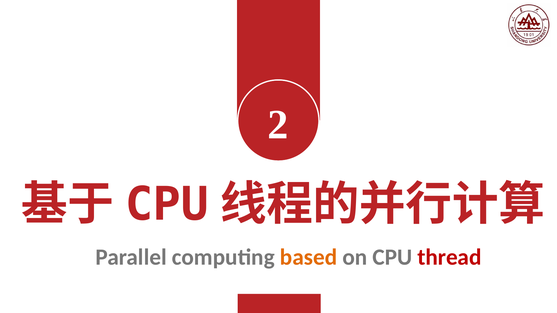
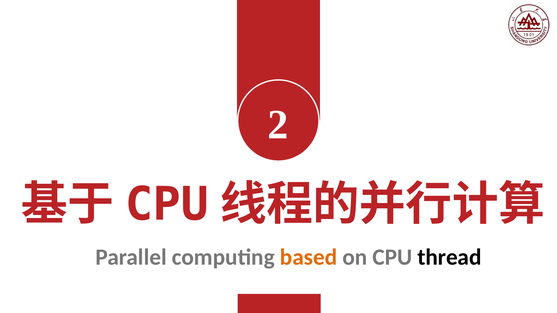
thread colour: red -> black
